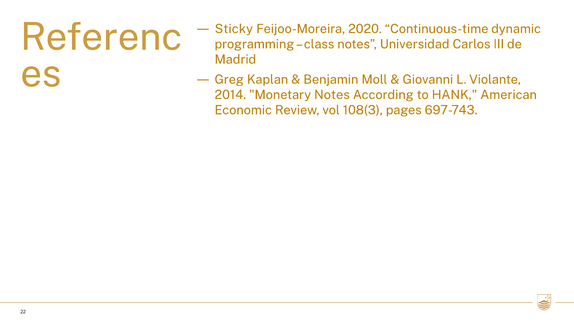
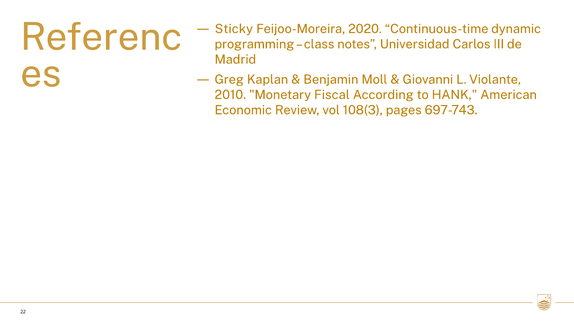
2014: 2014 -> 2010
Monetary Notes: Notes -> Fiscal
